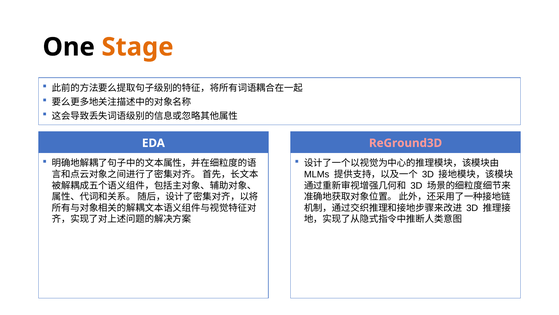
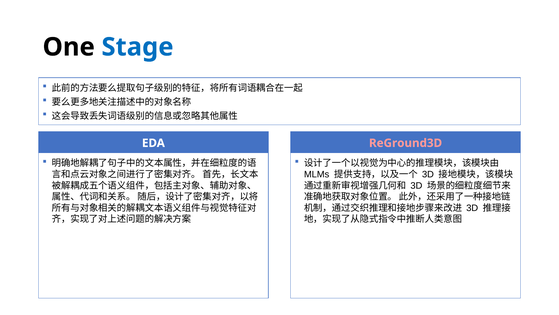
Stage colour: orange -> blue
